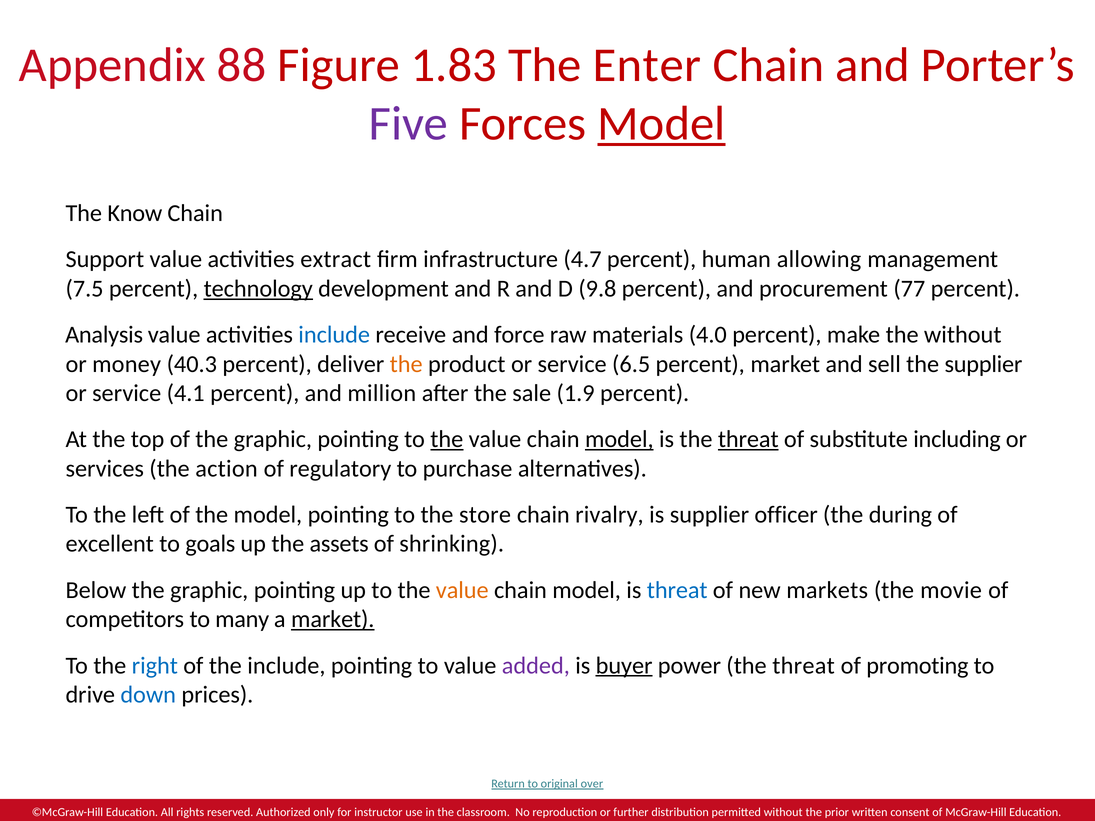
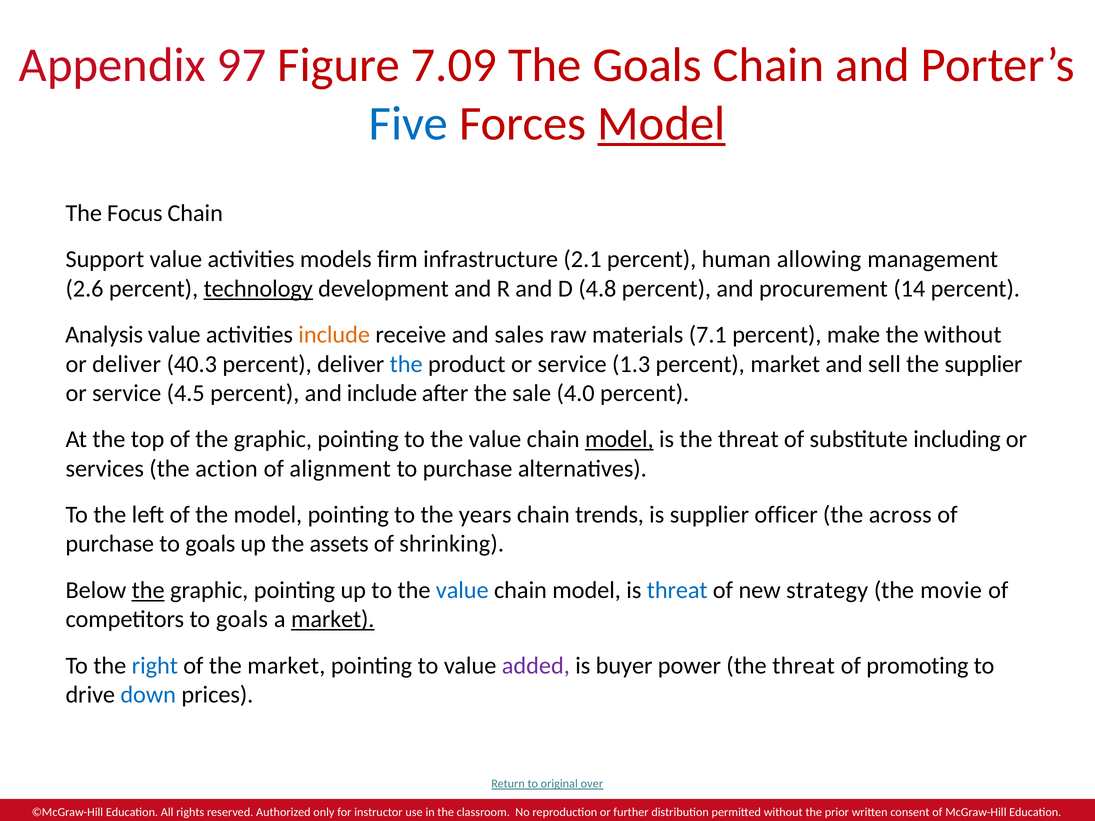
88: 88 -> 97
1.83: 1.83 -> 7.09
The Enter: Enter -> Goals
Five colour: purple -> blue
Know: Know -> Focus
extract: extract -> models
4.7: 4.7 -> 2.1
7.5: 7.5 -> 2.6
9.8: 9.8 -> 4.8
77: 77 -> 14
include at (334, 335) colour: blue -> orange
force: force -> sales
4.0: 4.0 -> 7.1
or money: money -> deliver
the at (406, 364) colour: orange -> blue
6.5: 6.5 -> 1.3
4.1: 4.1 -> 4.5
and million: million -> include
1.9: 1.9 -> 4.0
the at (447, 440) underline: present -> none
threat at (748, 440) underline: present -> none
regulatory: regulatory -> alignment
store: store -> years
rivalry: rivalry -> trends
during: during -> across
excellent at (110, 544): excellent -> purchase
the at (148, 590) underline: none -> present
value at (462, 590) colour: orange -> blue
markets: markets -> strategy
competitors to many: many -> goals
the include: include -> market
buyer underline: present -> none
